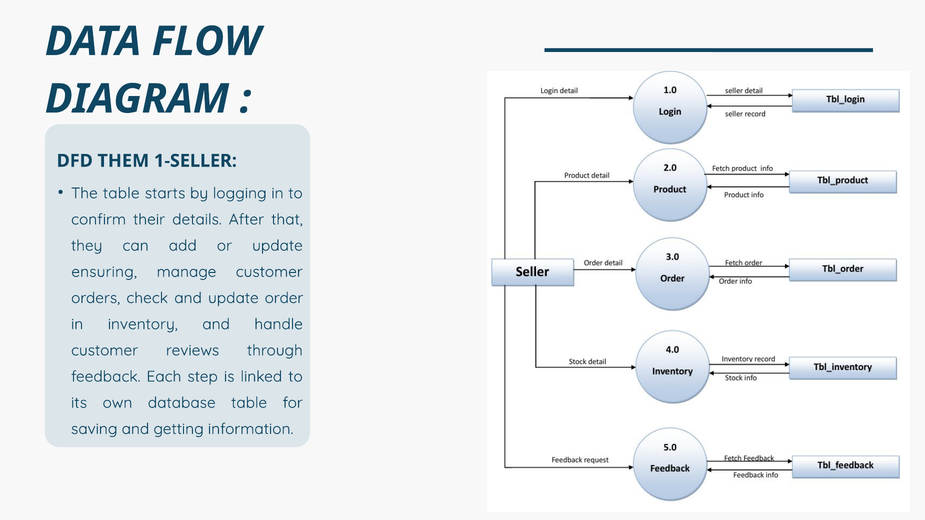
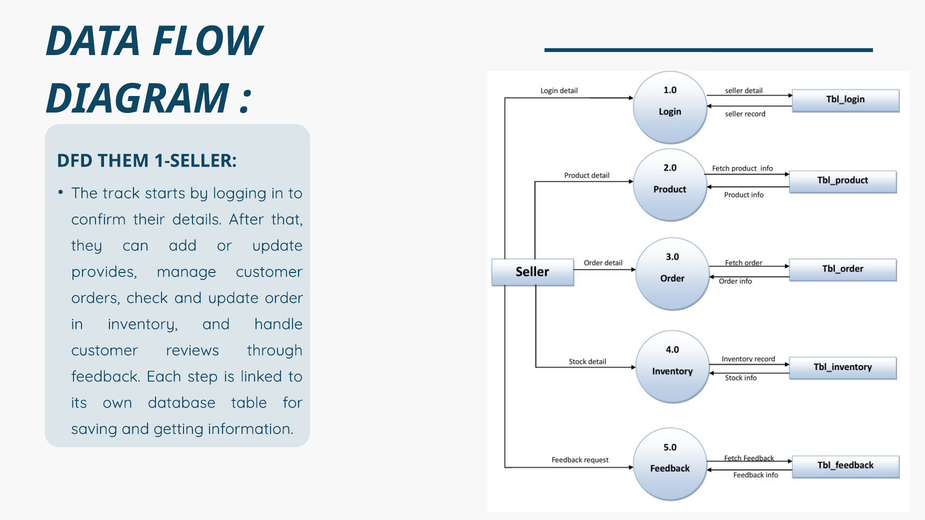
The table: table -> track
ensuring: ensuring -> provides
